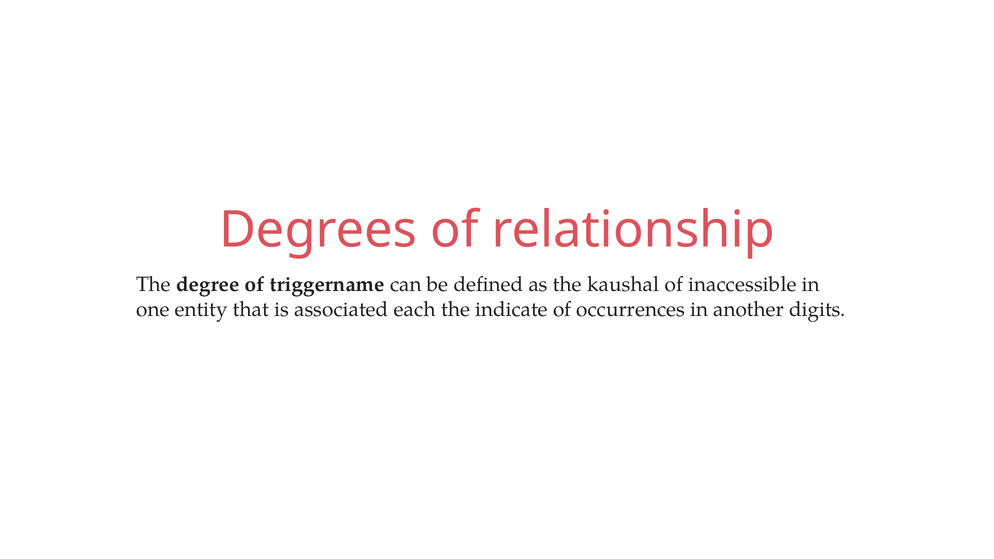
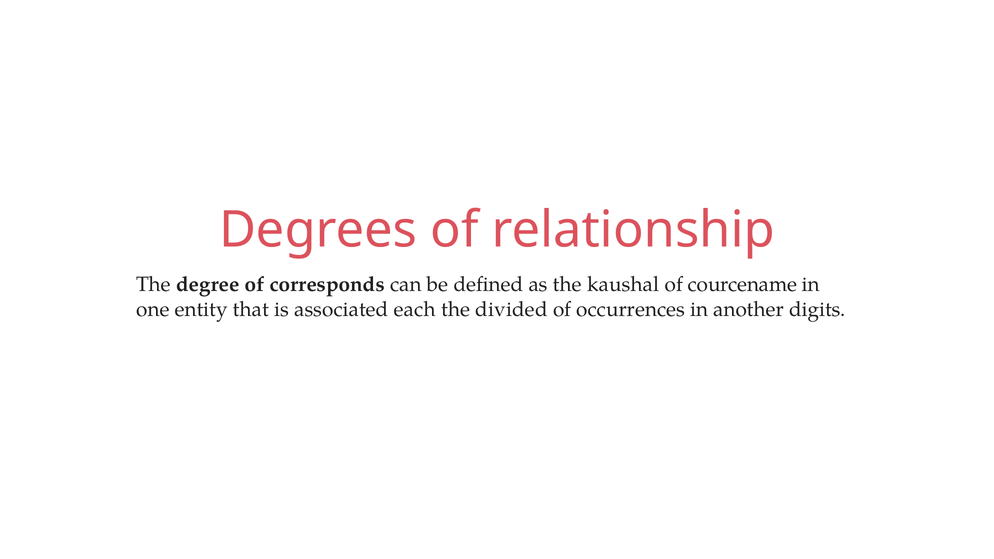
triggername: triggername -> corresponds
inaccessible: inaccessible -> courcename
indicate: indicate -> divided
